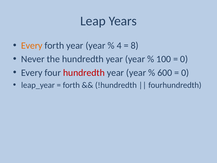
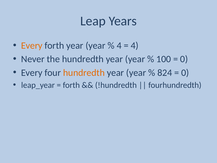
8 at (135, 46): 8 -> 4
hundredth at (84, 73) colour: red -> orange
600: 600 -> 824
